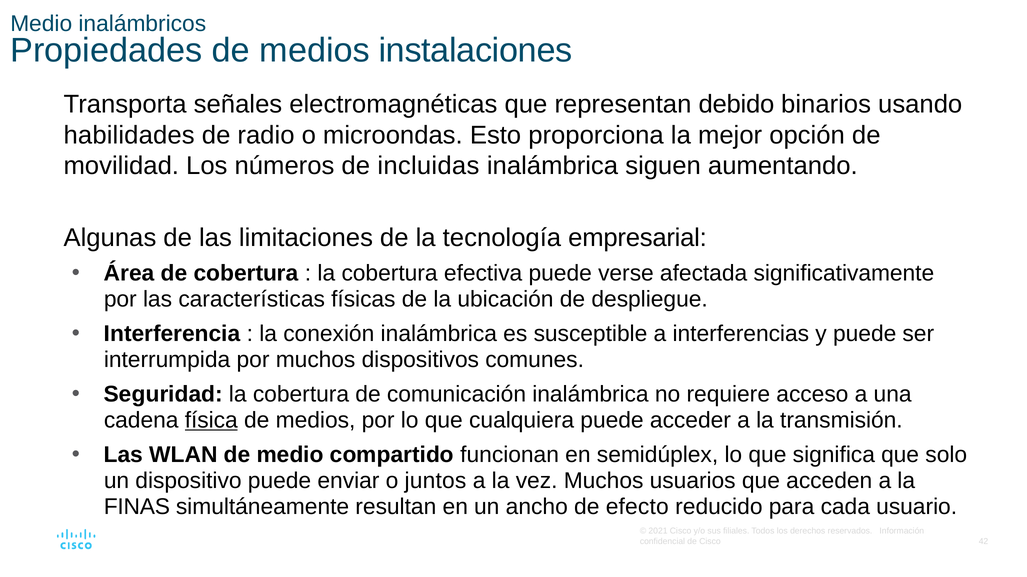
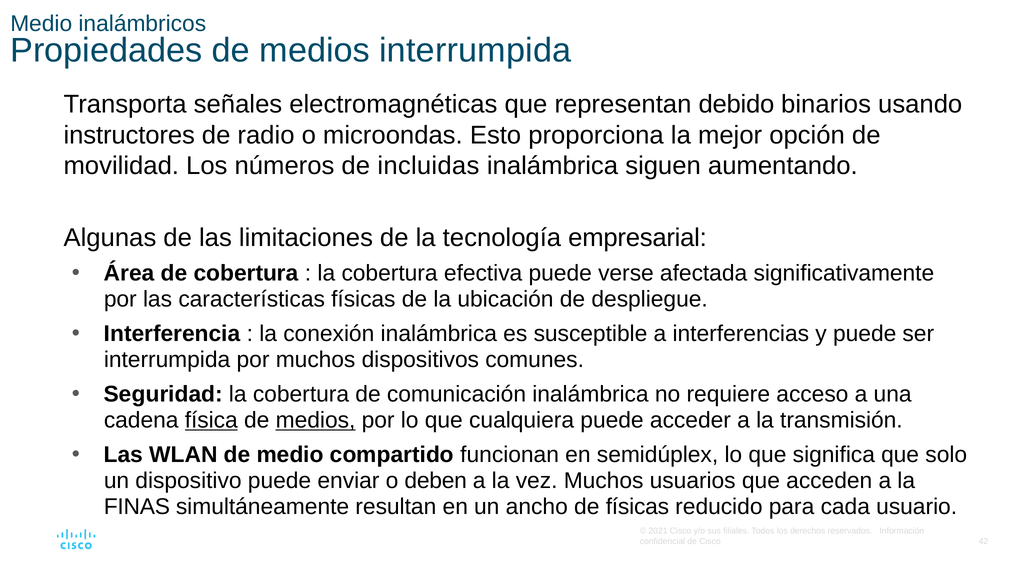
medios instalaciones: instalaciones -> interrumpida
habilidades: habilidades -> instructores
medios at (316, 421) underline: none -> present
juntos: juntos -> deben
de efecto: efecto -> físicas
